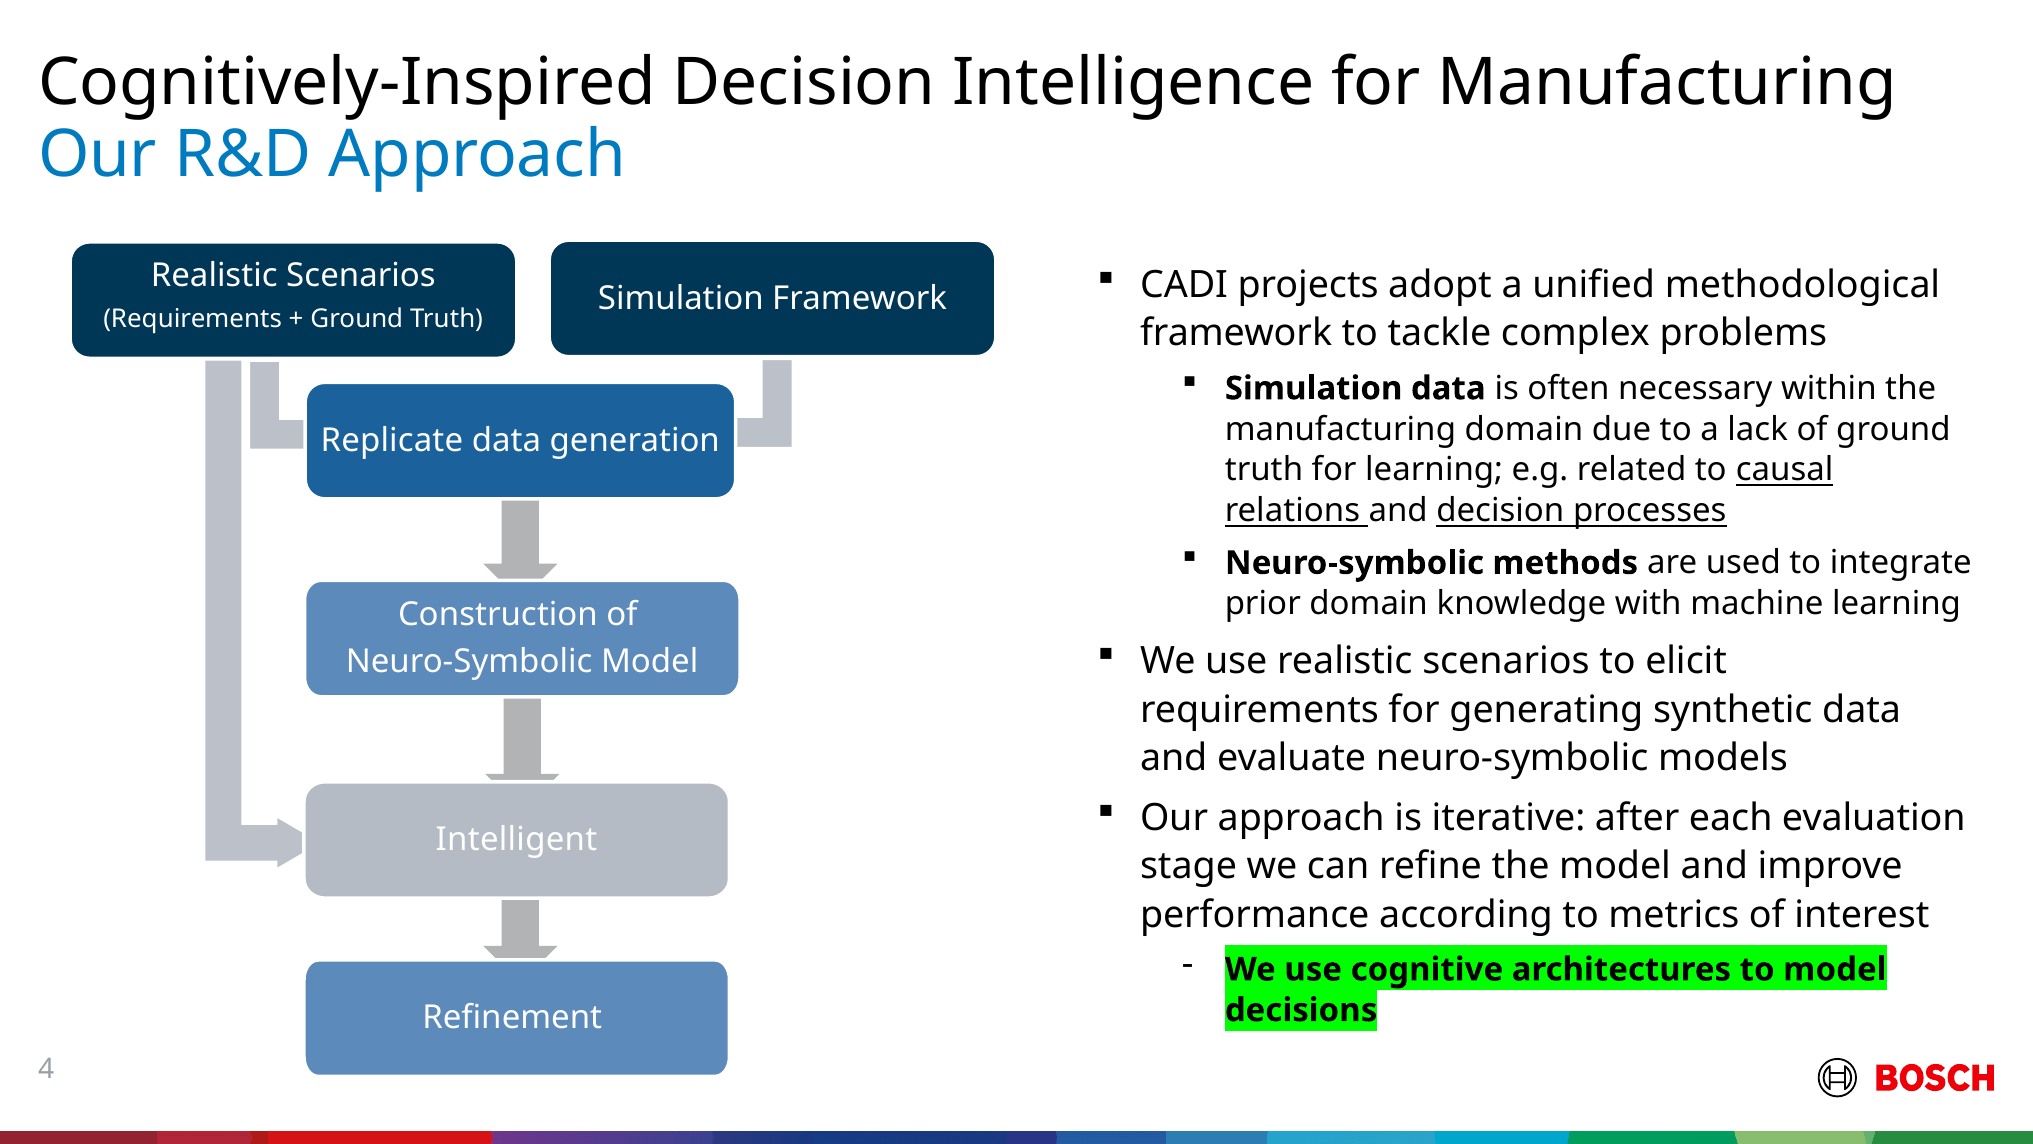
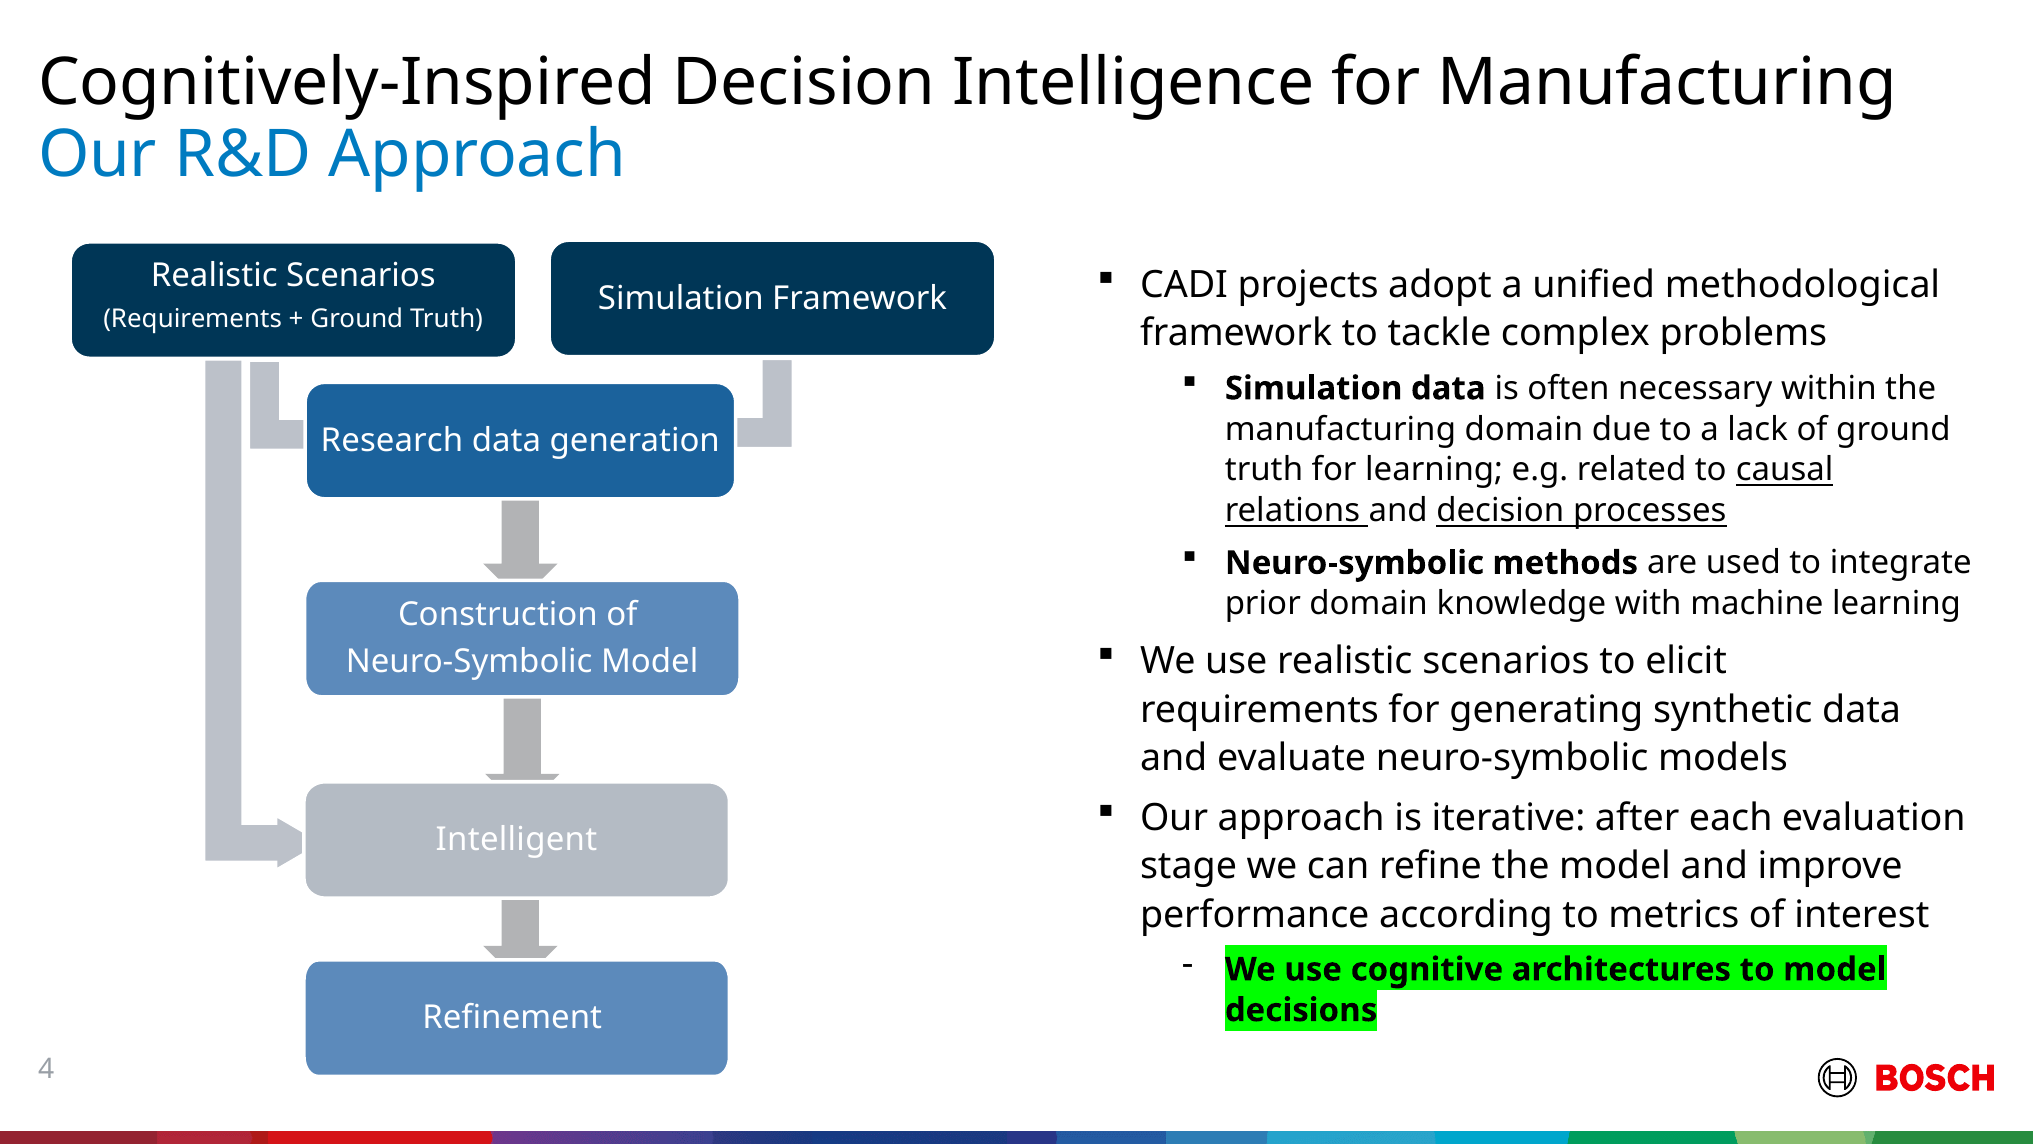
Replicate: Replicate -> Research
